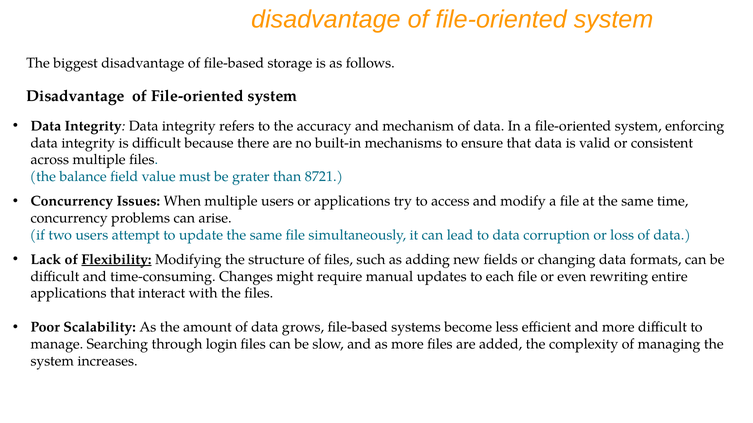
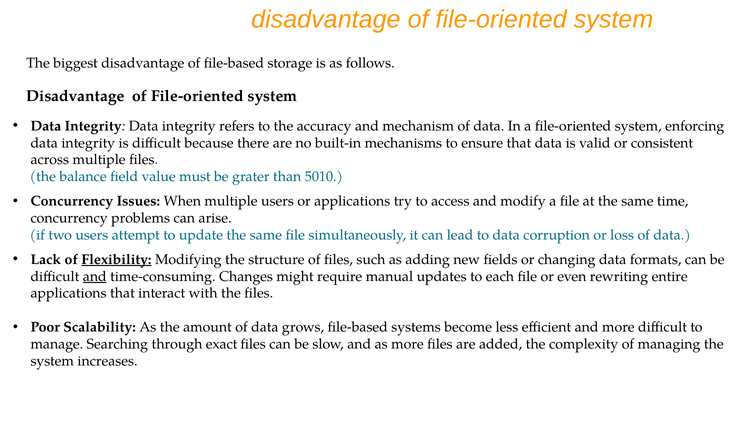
8721: 8721 -> 5010
and at (95, 277) underline: none -> present
login: login -> exact
